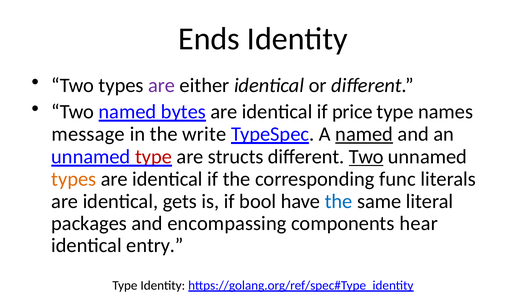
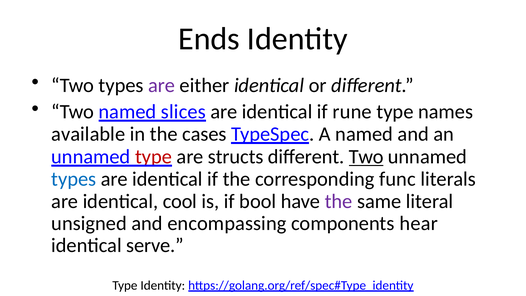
bytes: bytes -> slices
price: price -> rune
message: message -> available
write: write -> cases
named at (364, 134) underline: present -> none
types at (74, 179) colour: orange -> blue
gets: gets -> cool
the at (339, 201) colour: blue -> purple
packages: packages -> unsigned
entry: entry -> serve
